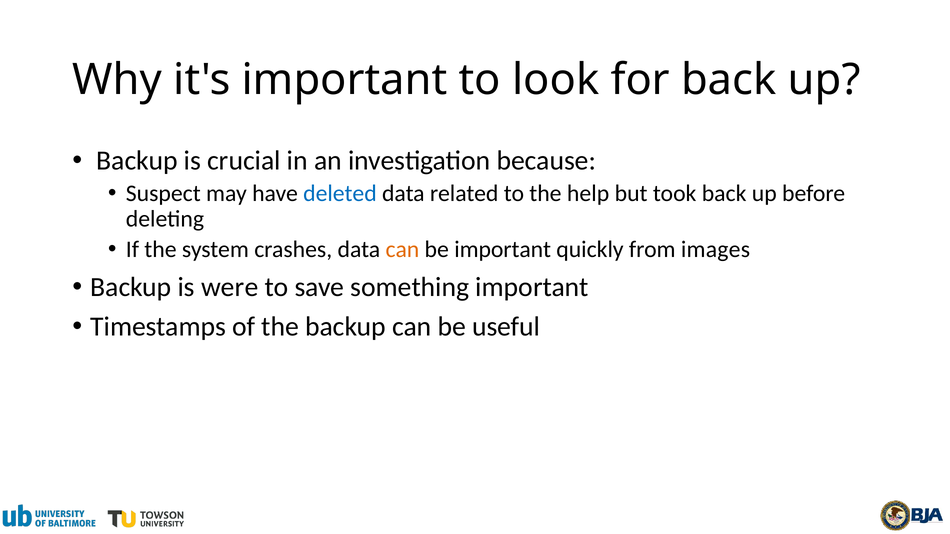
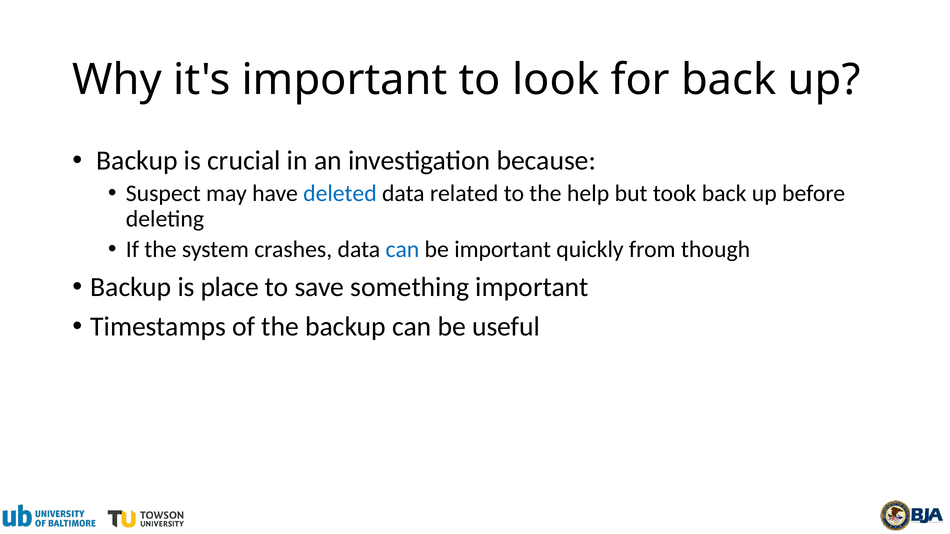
can at (402, 250) colour: orange -> blue
images: images -> though
were: were -> place
